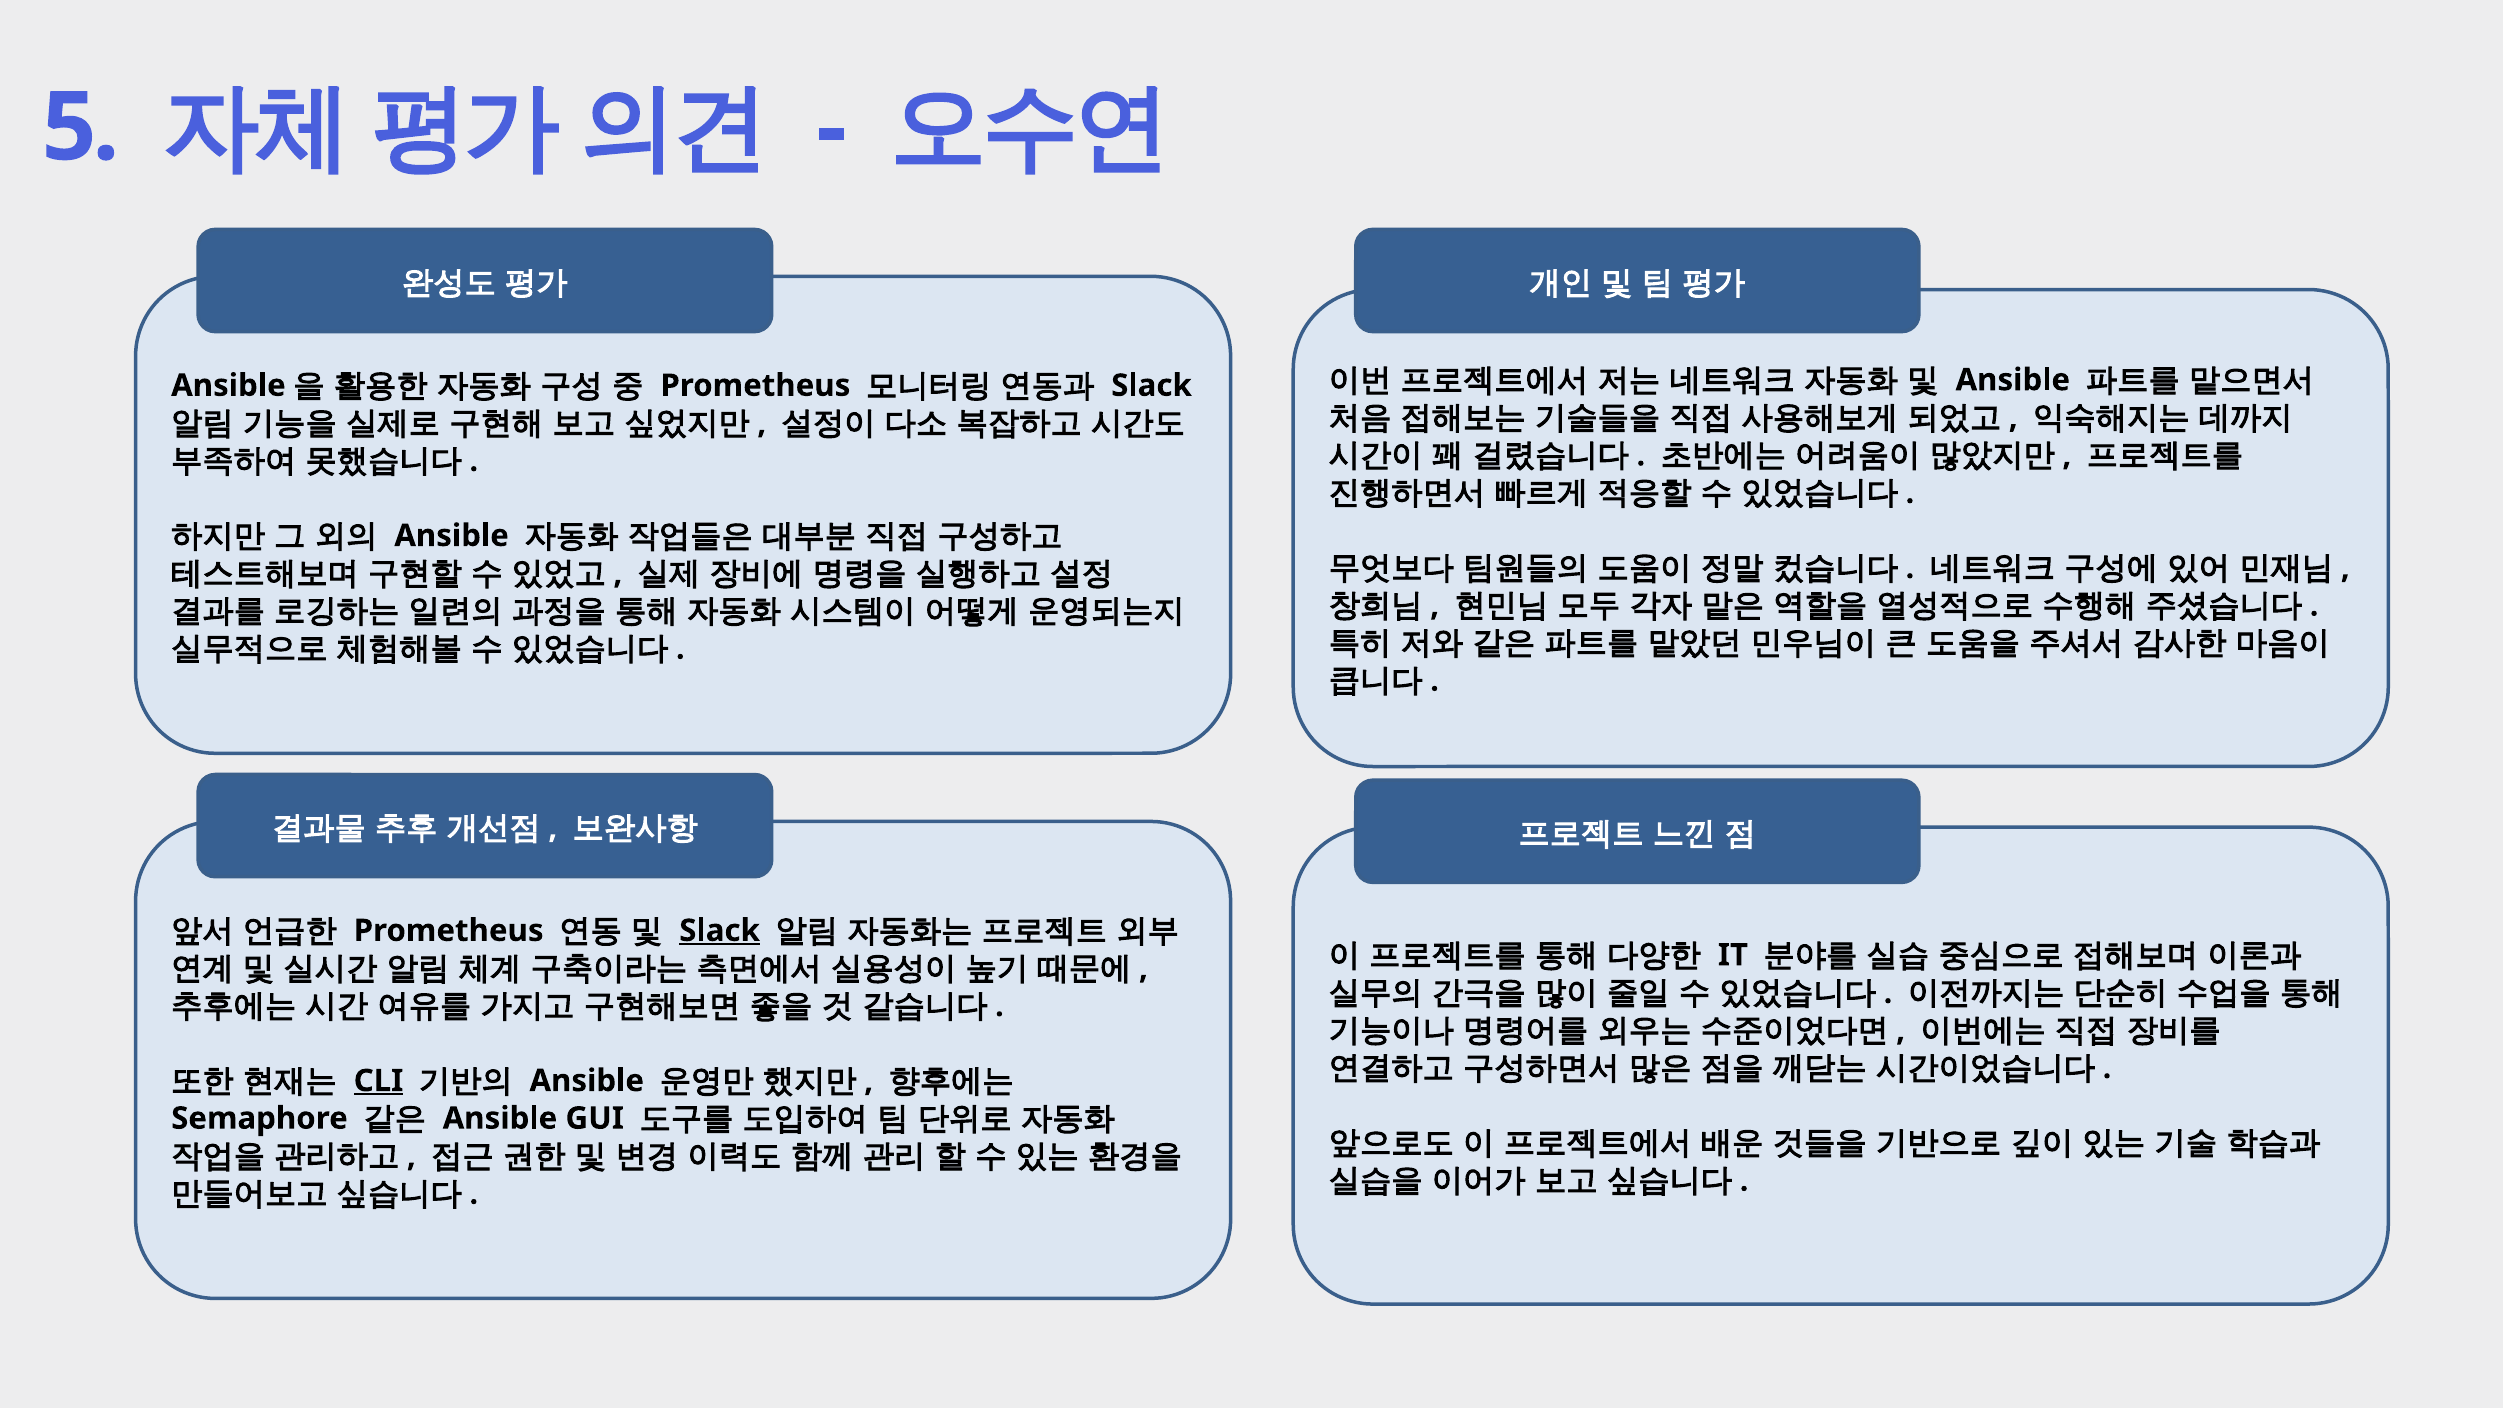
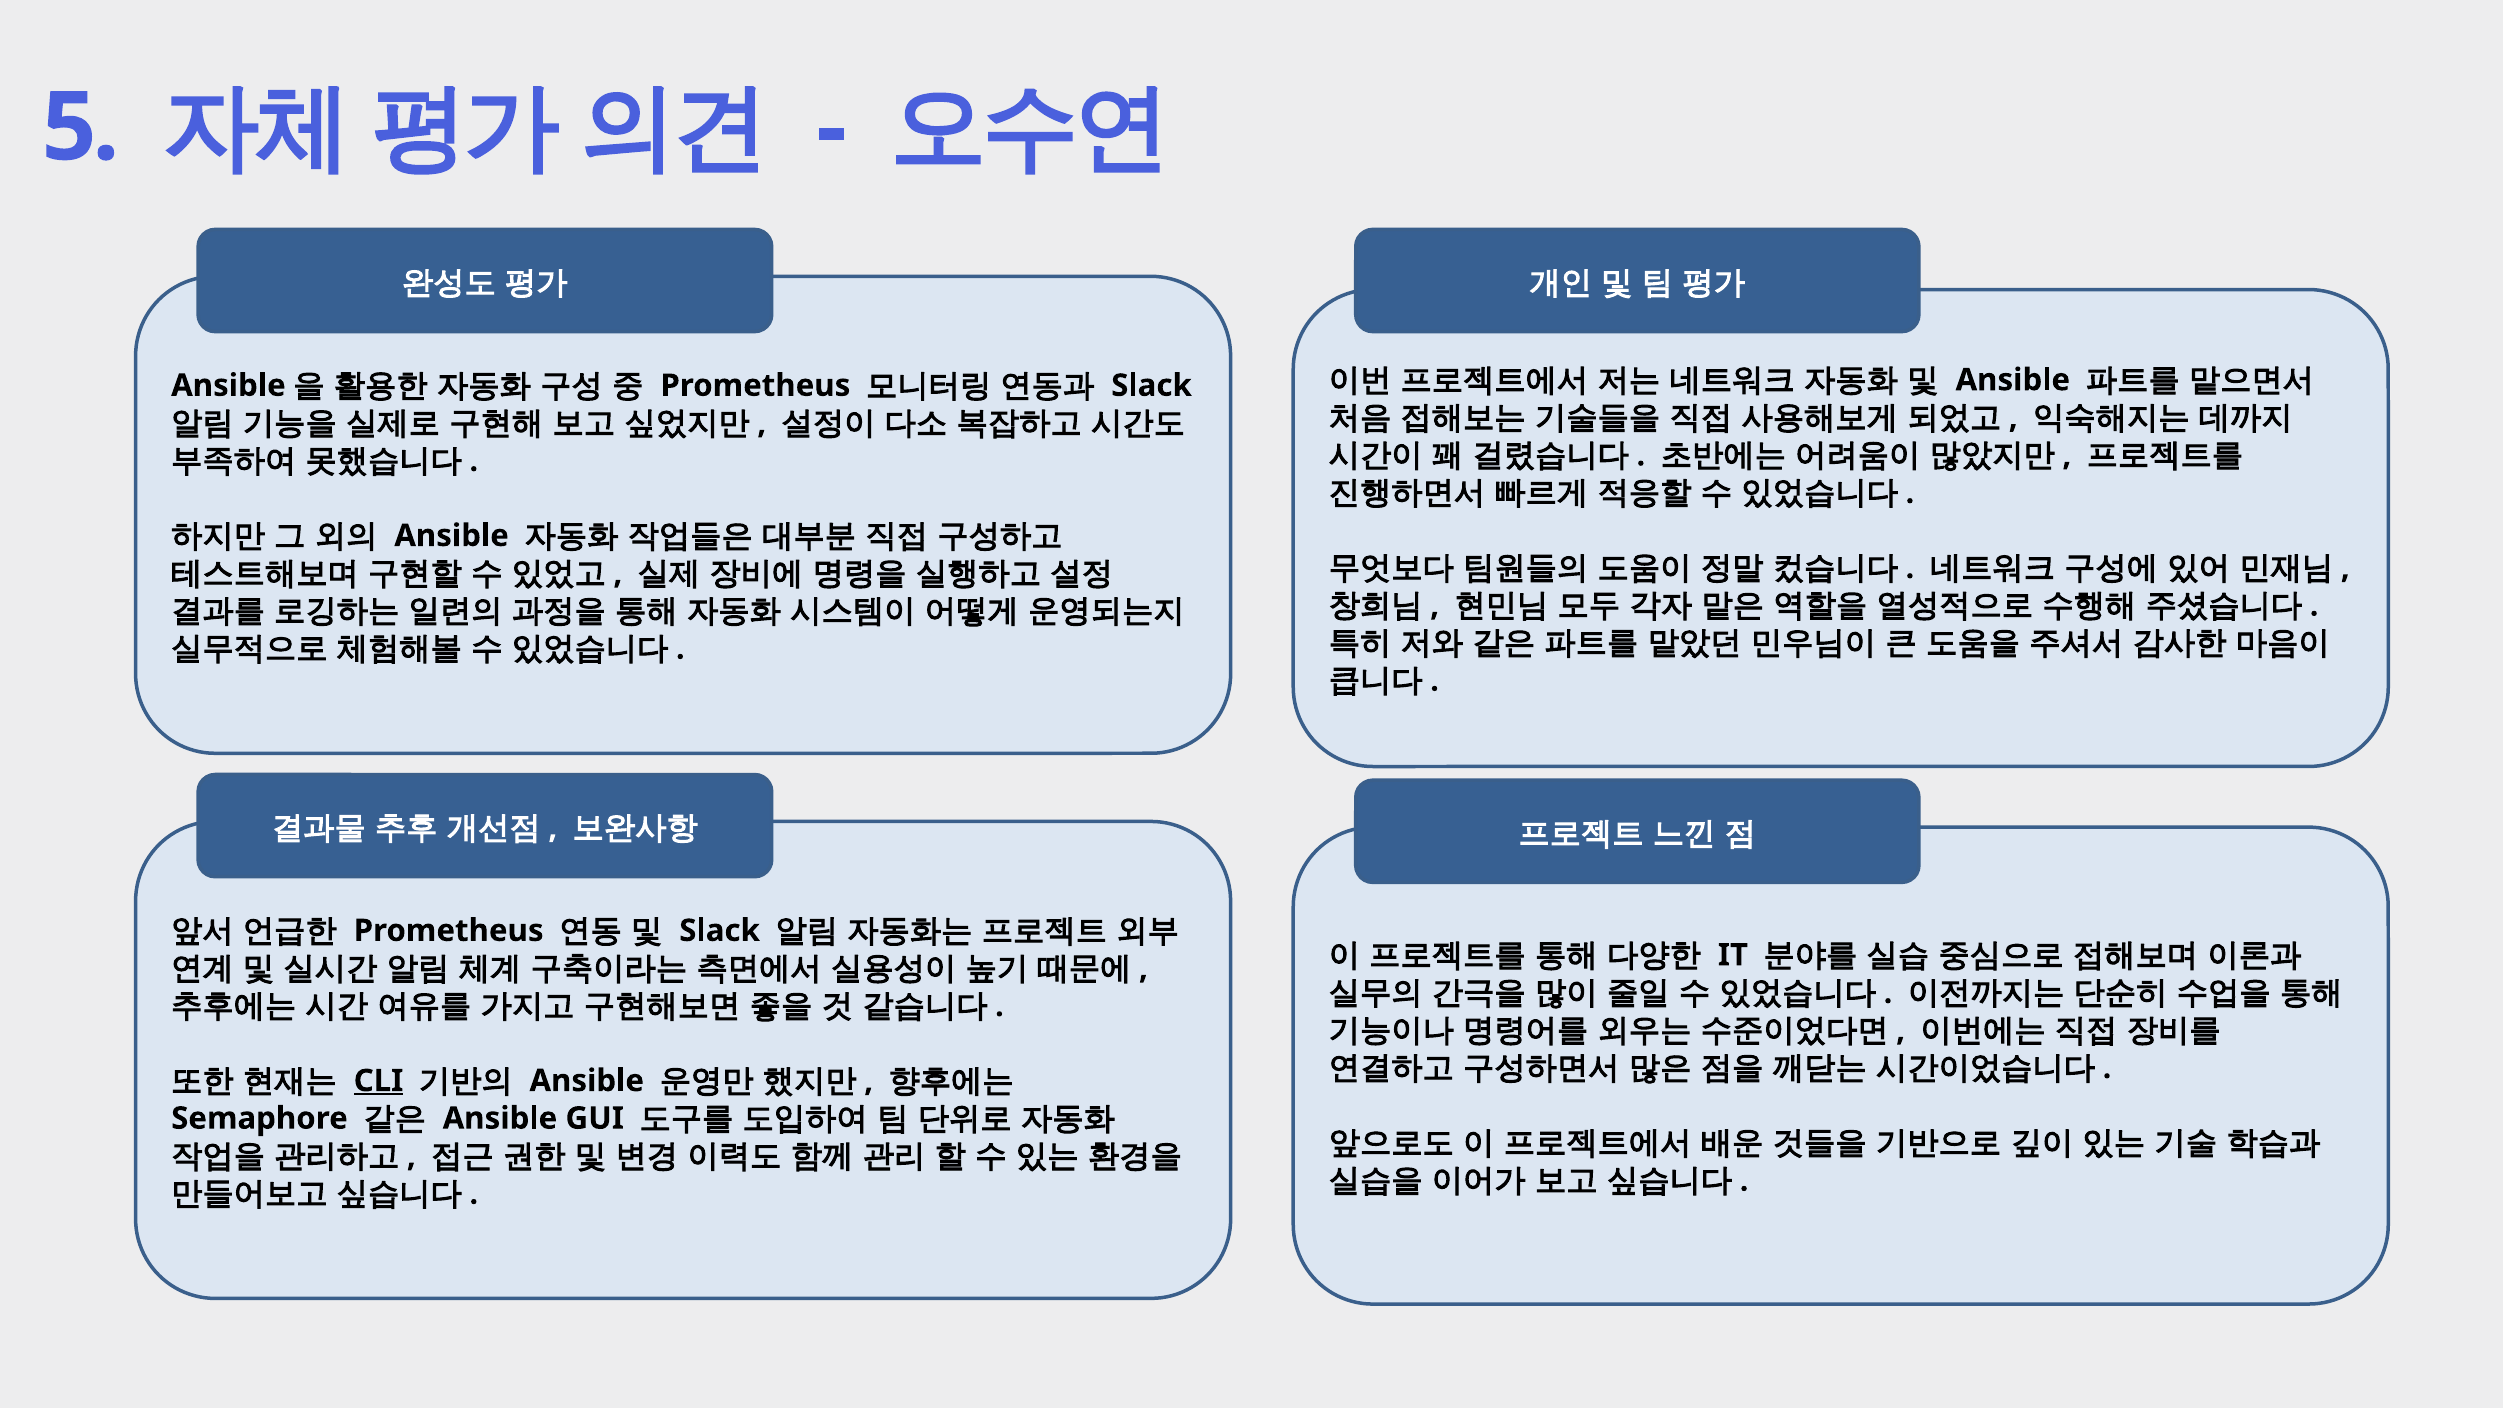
Slack at (720, 931) underline: present -> none
